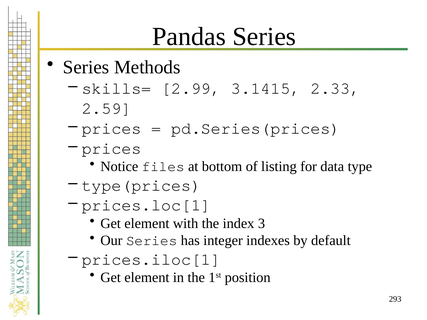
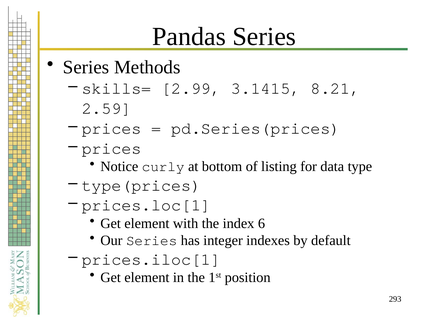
2.33: 2.33 -> 8.21
files: files -> curly
3: 3 -> 6
